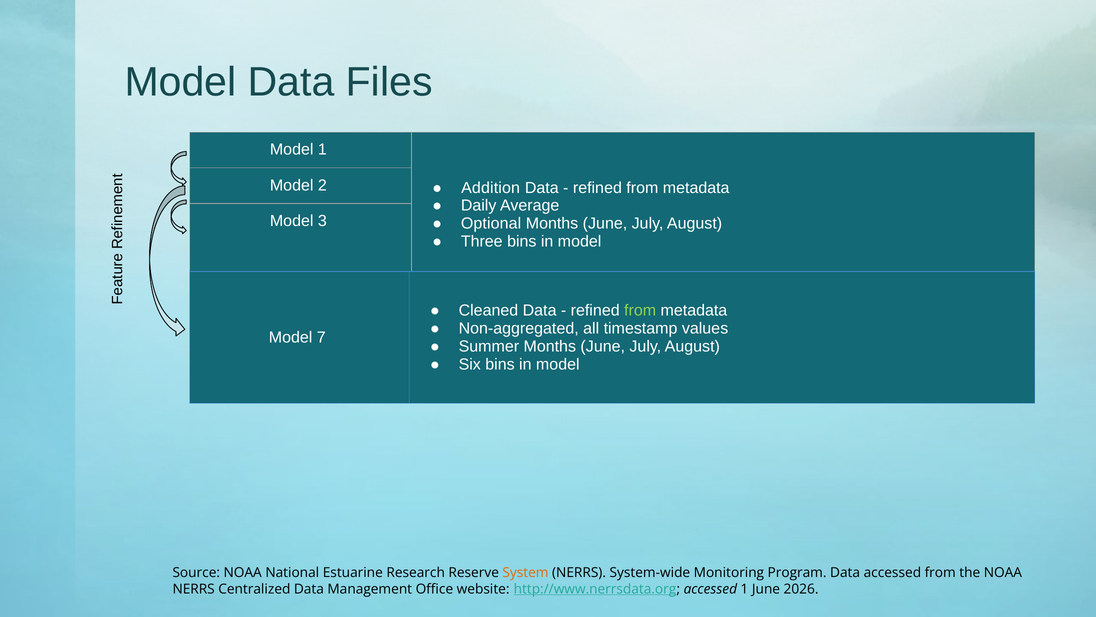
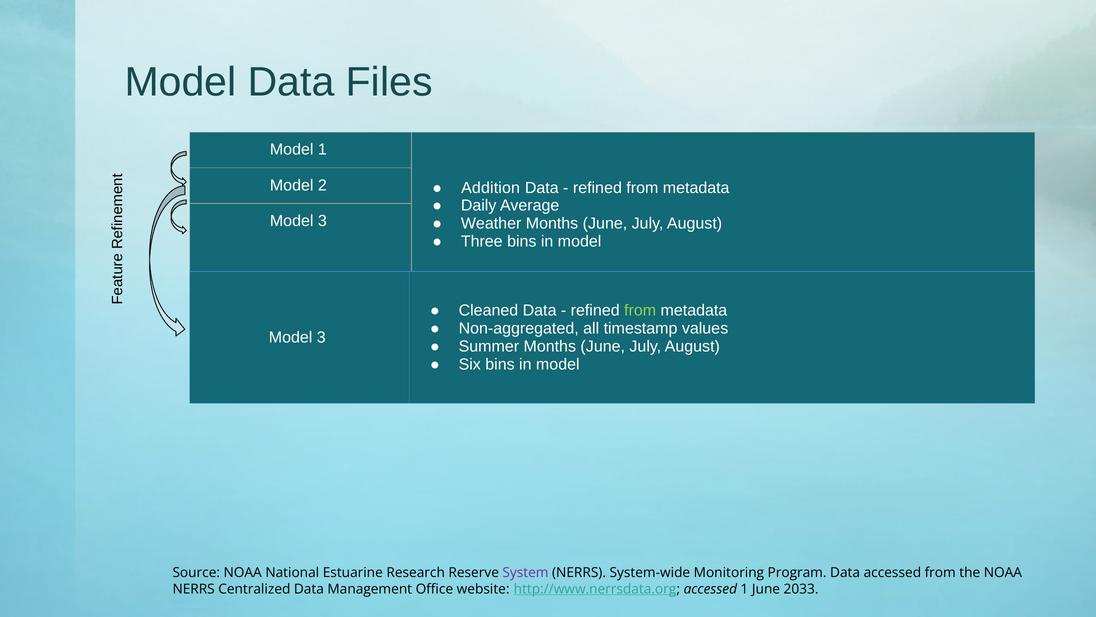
Optional: Optional -> Weather
7 at (321, 337): 7 -> 3
System colour: orange -> purple
2026: 2026 -> 2033
